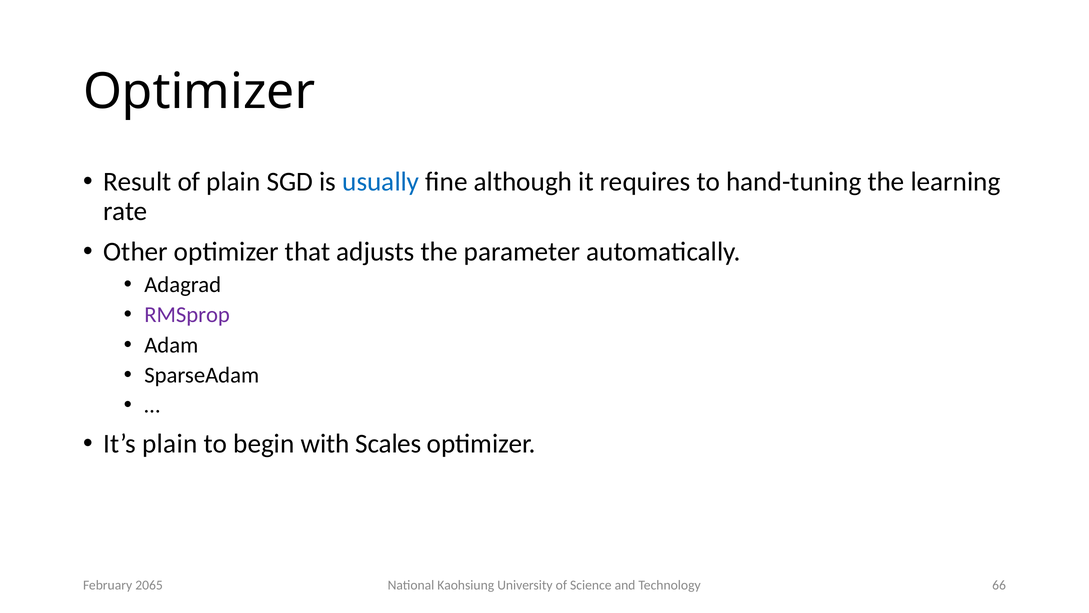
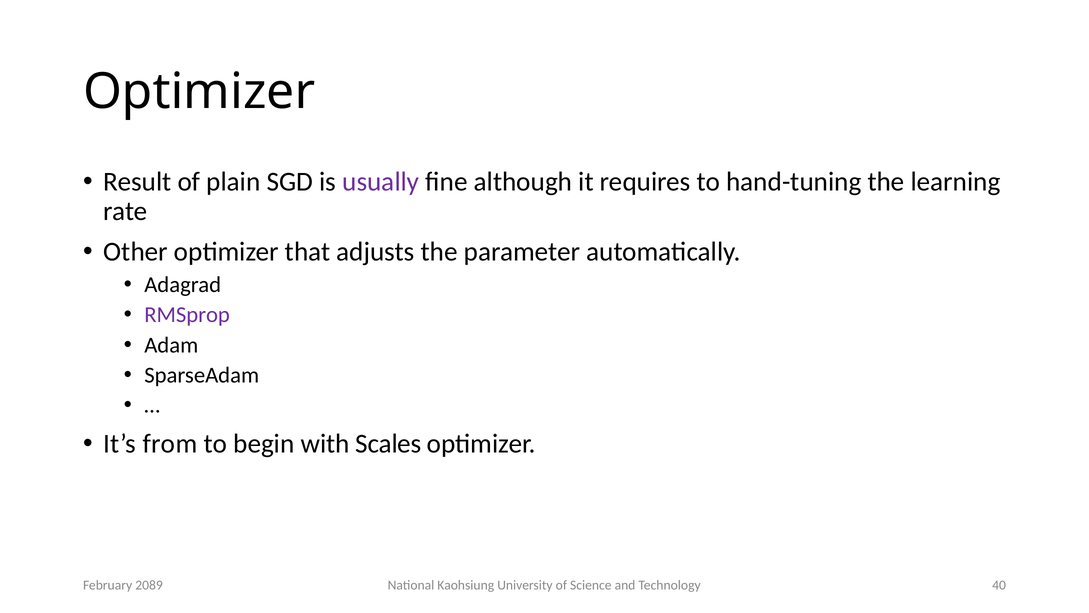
usually colour: blue -> purple
It’s plain: plain -> from
66: 66 -> 40
2065: 2065 -> 2089
